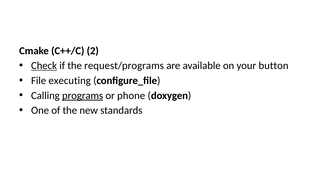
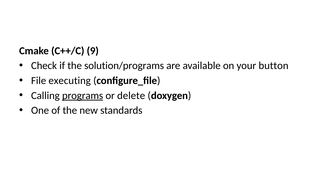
2: 2 -> 9
Check underline: present -> none
request/programs: request/programs -> solution/programs
phone: phone -> delete
